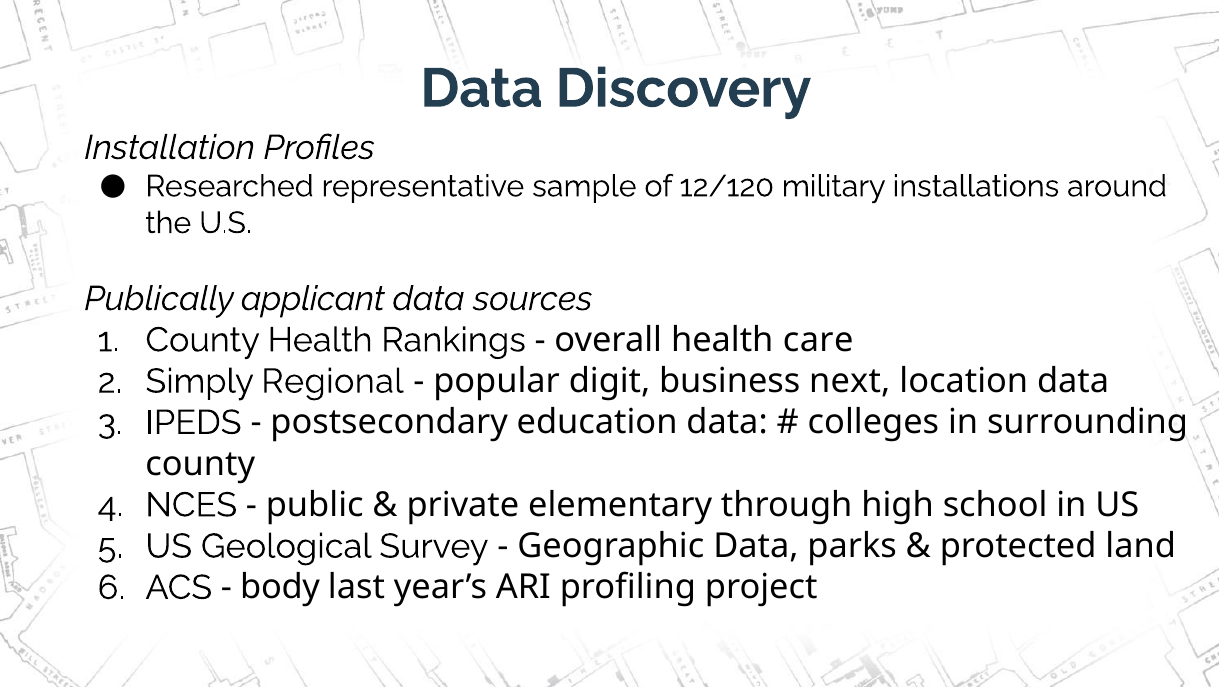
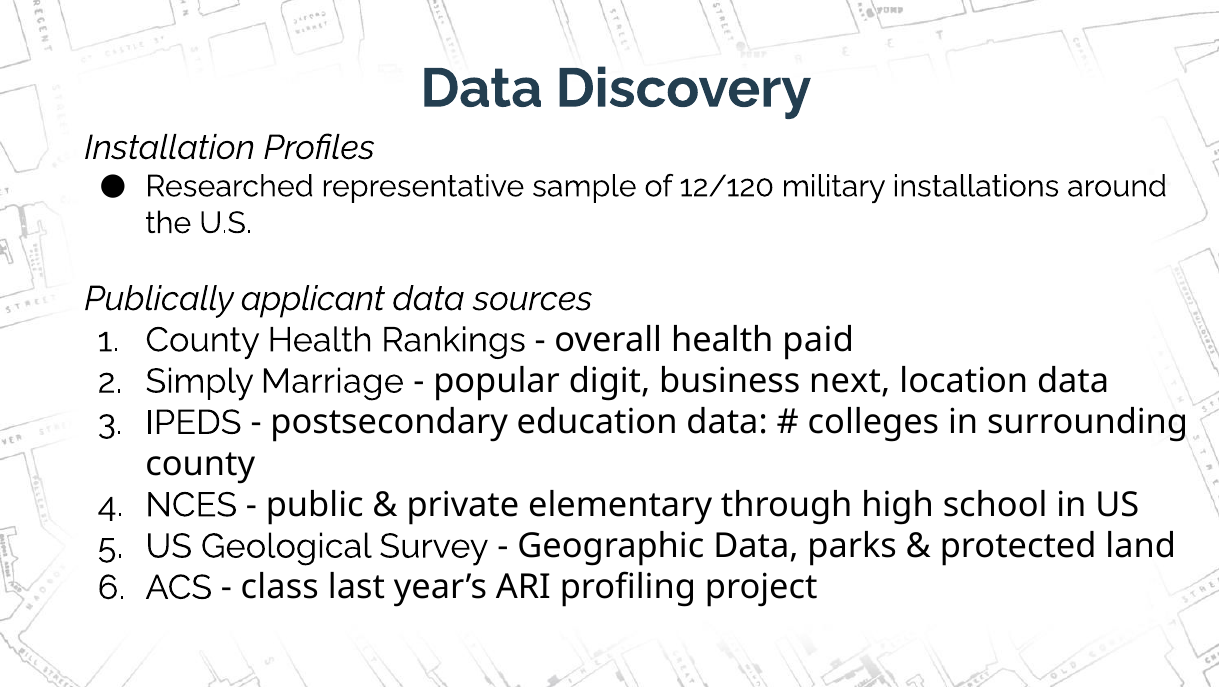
care: care -> paid
Regional: Regional -> Marriage
body: body -> class
